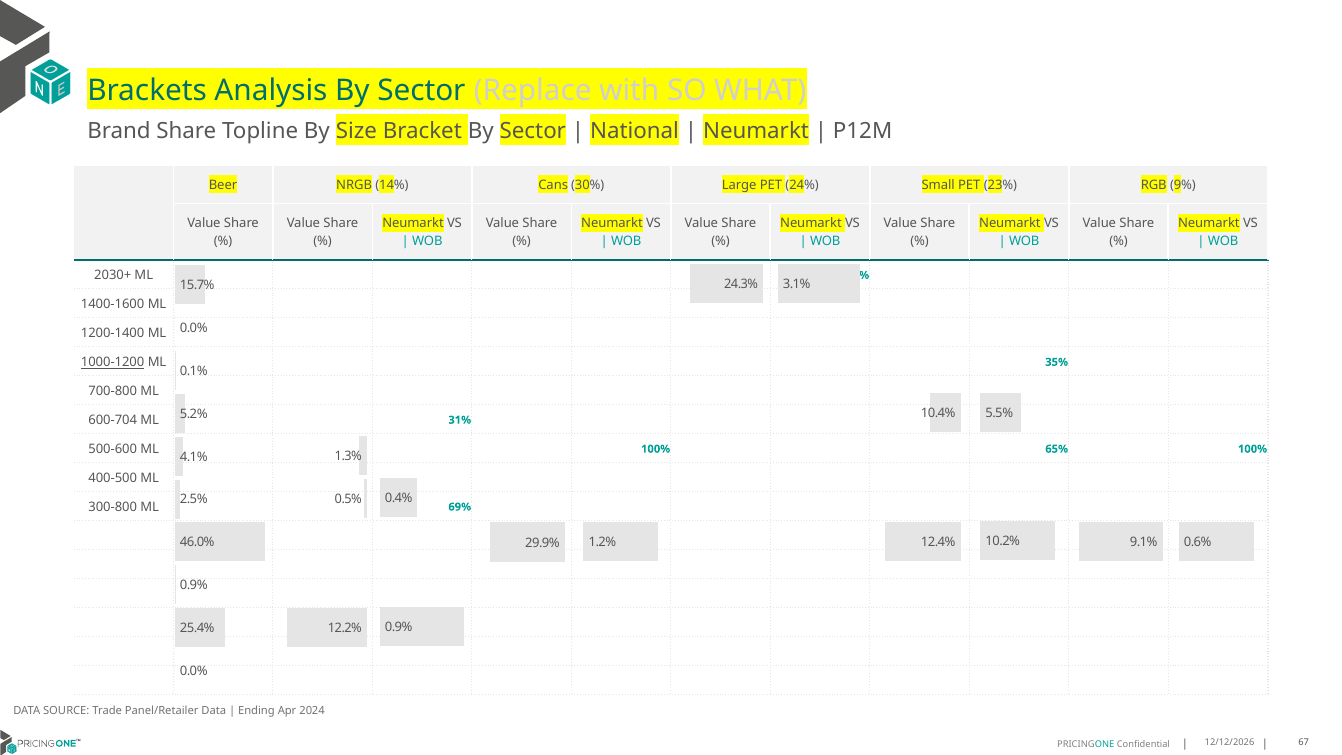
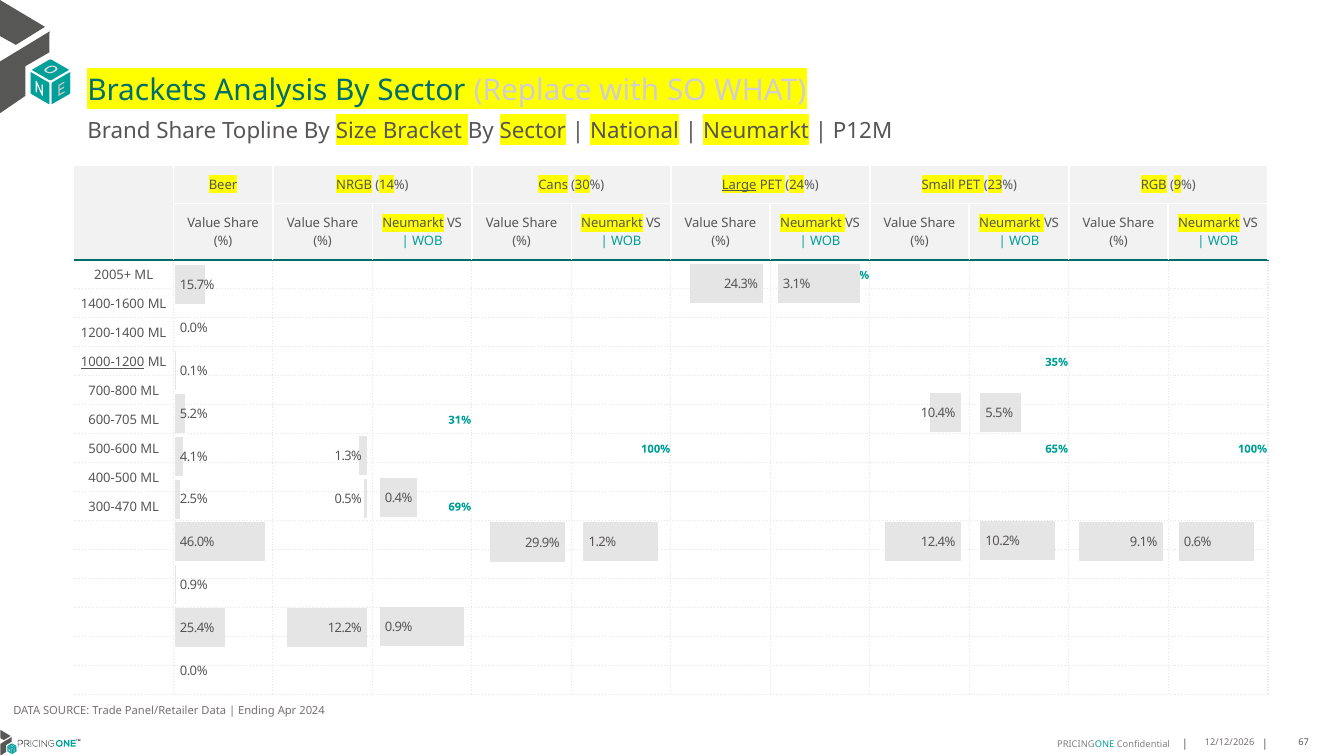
Large underline: none -> present
2030+: 2030+ -> 2005+
600-704: 600-704 -> 600-705
300-800: 300-800 -> 300-470
